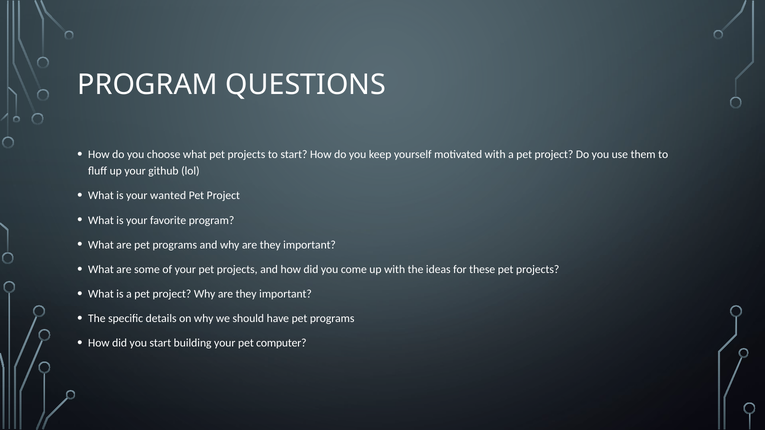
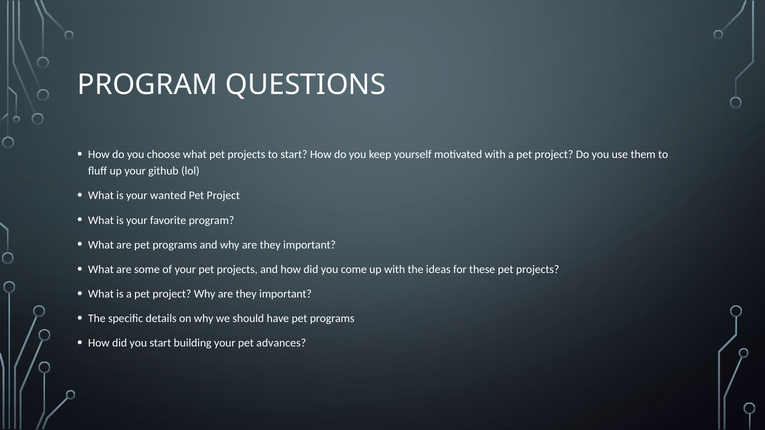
computer: computer -> advances
